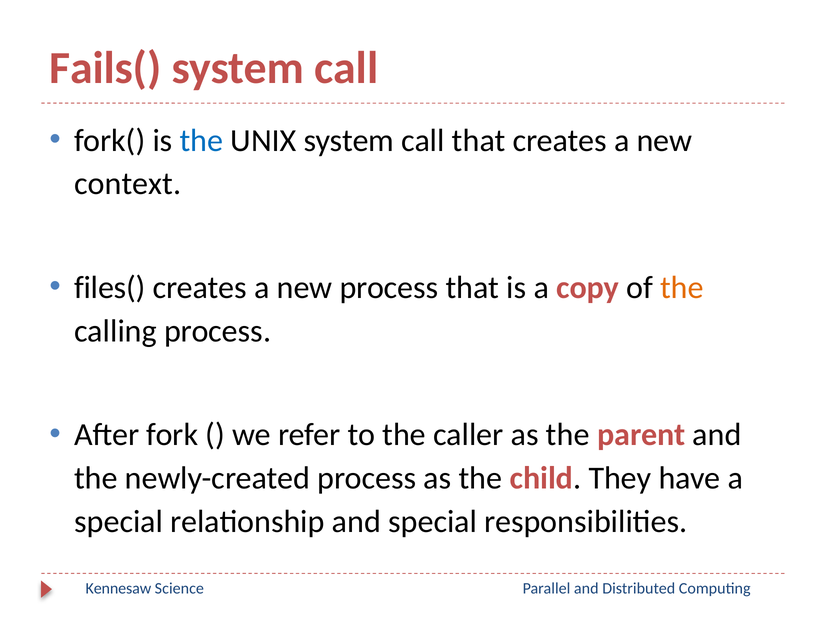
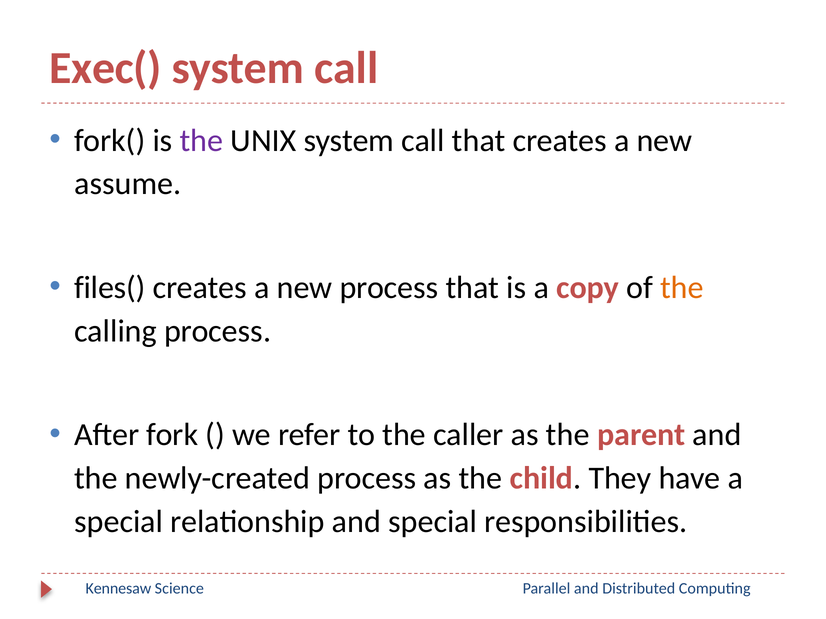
Fails(: Fails( -> Exec(
the at (201, 141) colour: blue -> purple
context: context -> assume
